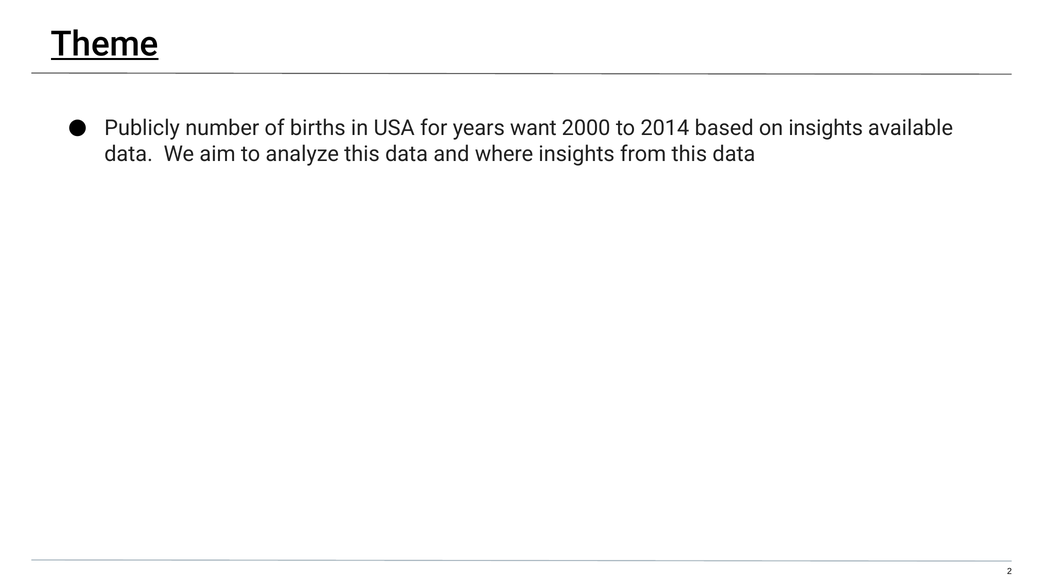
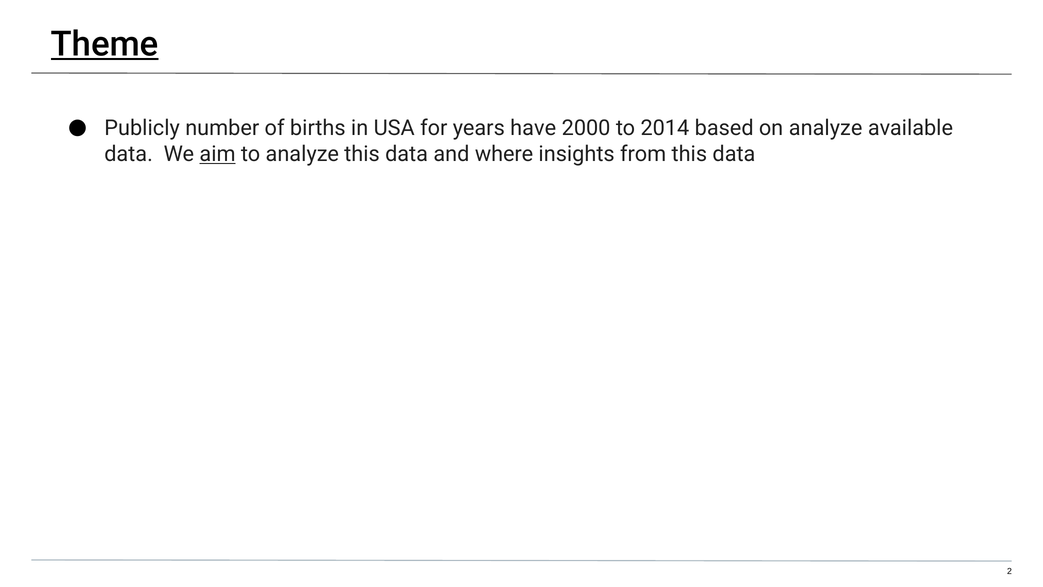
want: want -> have
on insights: insights -> analyze
aim underline: none -> present
